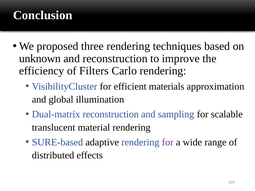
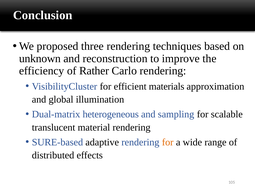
Filters: Filters -> Rather
Dual-matrix reconstruction: reconstruction -> heterogeneous
for at (168, 142) colour: purple -> orange
